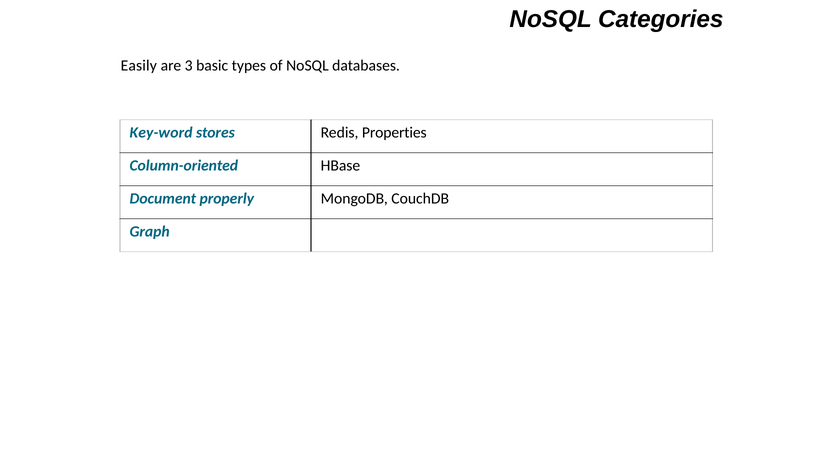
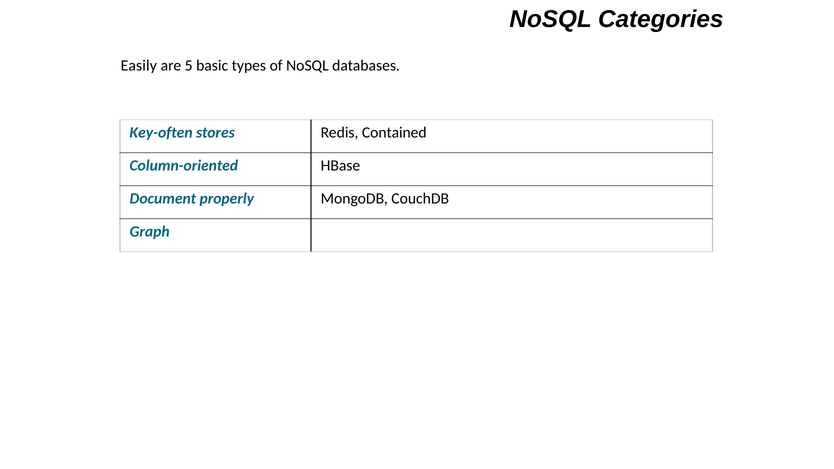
3: 3 -> 5
Key-word: Key-word -> Key-often
Properties: Properties -> Contained
